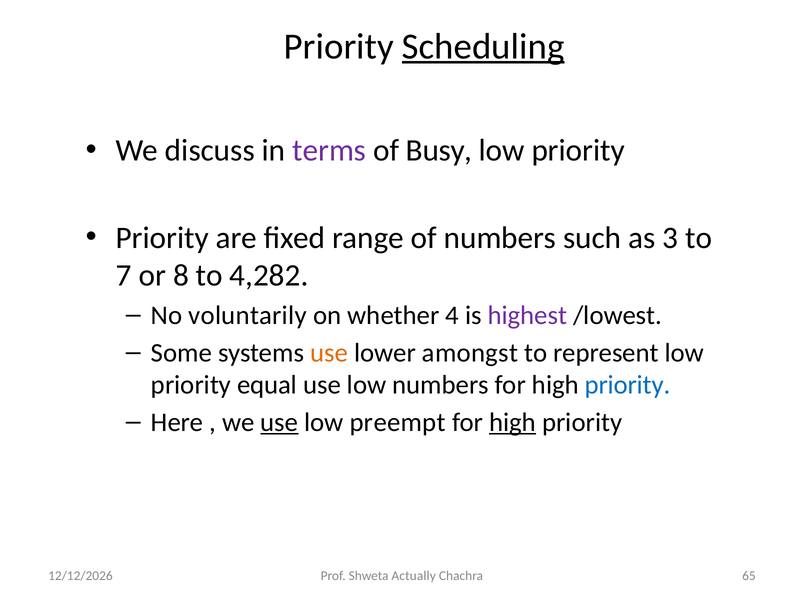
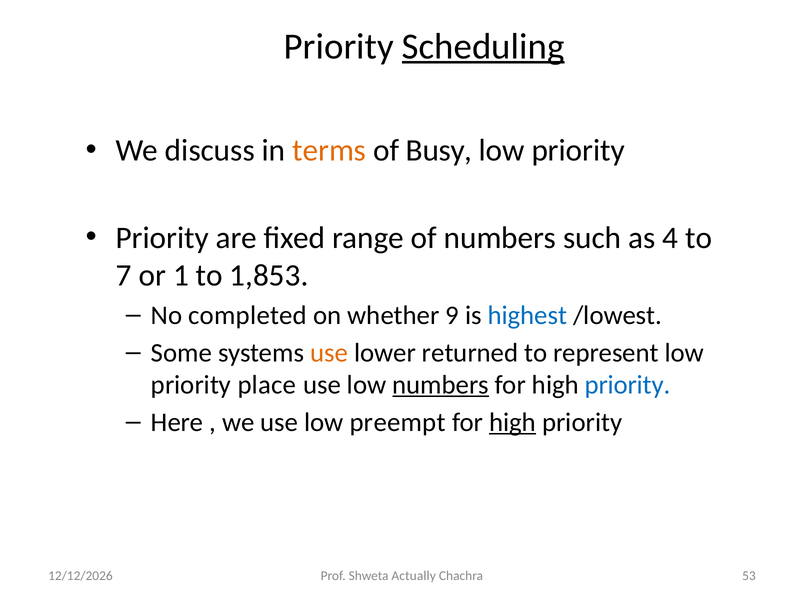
terms colour: purple -> orange
3: 3 -> 4
8: 8 -> 1
4,282: 4,282 -> 1,853
voluntarily: voluntarily -> completed
4: 4 -> 9
highest colour: purple -> blue
amongst: amongst -> returned
equal: equal -> place
numbers at (441, 385) underline: none -> present
use at (279, 422) underline: present -> none
65: 65 -> 53
